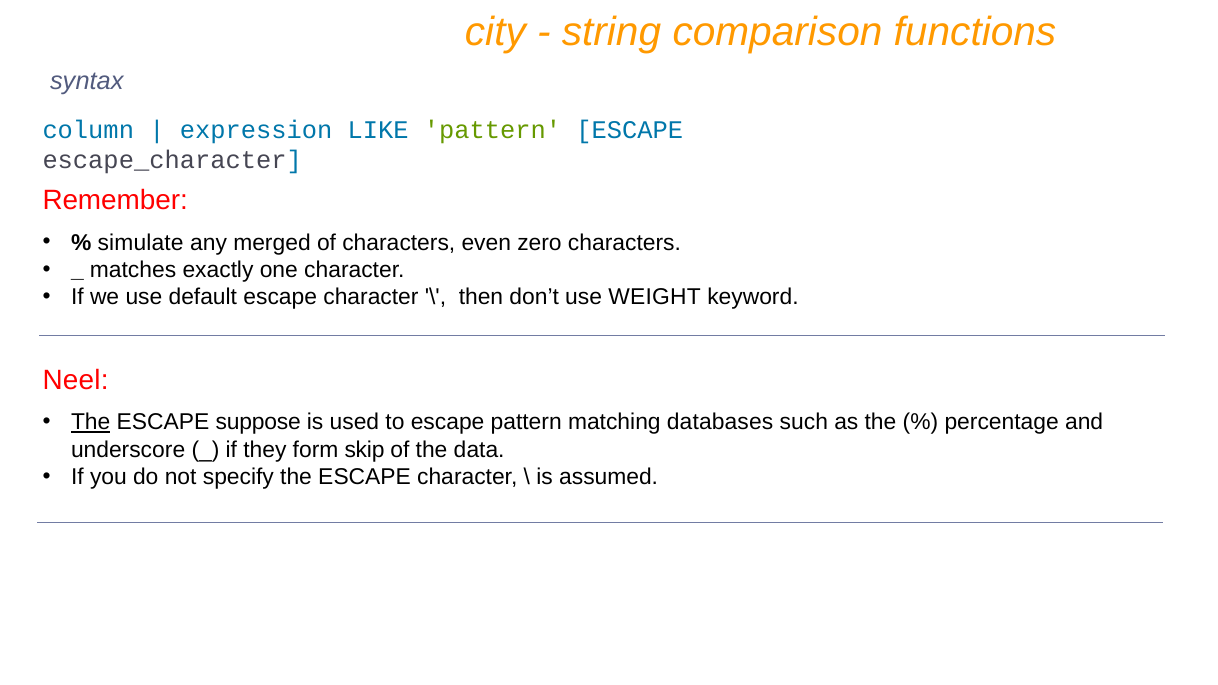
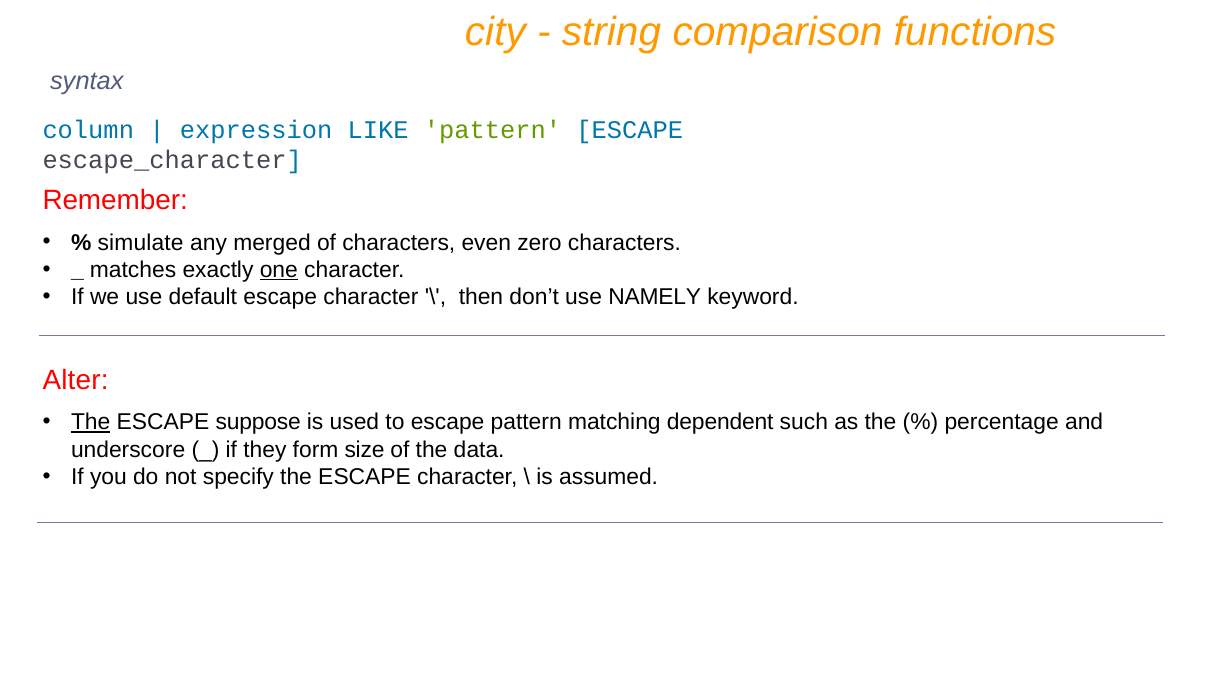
one underline: none -> present
WEIGHT: WEIGHT -> NAMELY
Neel: Neel -> Alter
databases: databases -> dependent
skip: skip -> size
